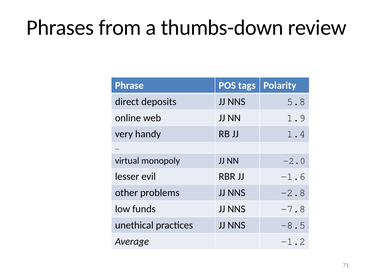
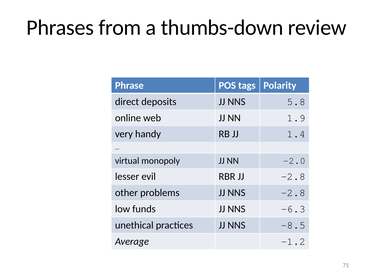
JJ -1.6: -1.6 -> -2.8
-7.8: -7.8 -> -6.3
